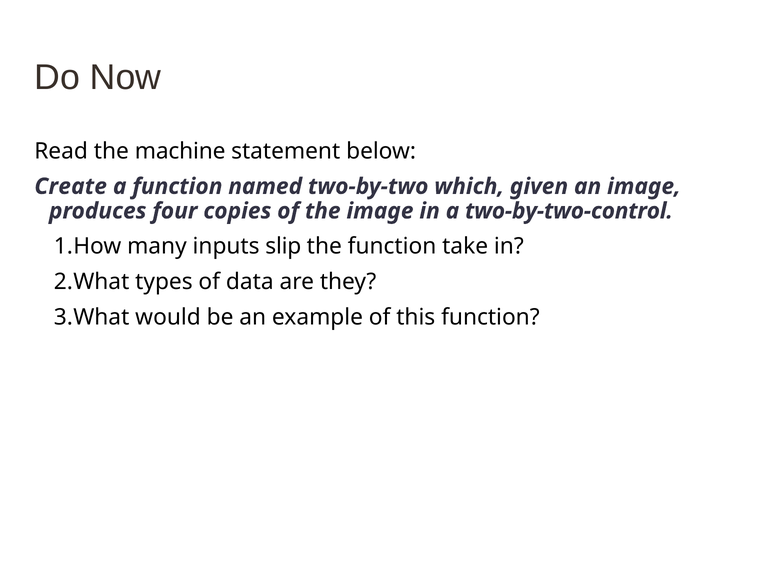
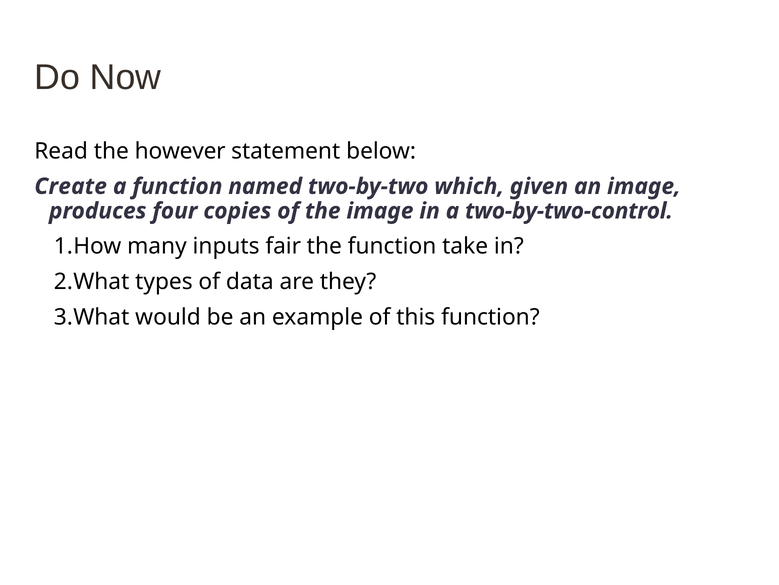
machine: machine -> however
slip: slip -> fair
